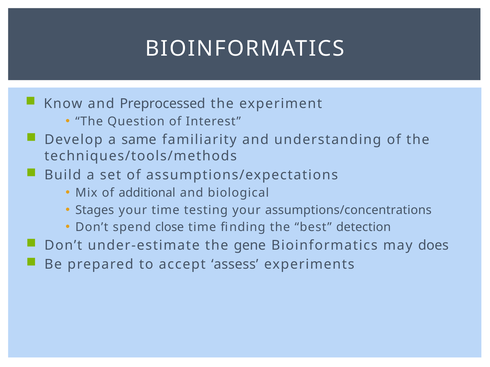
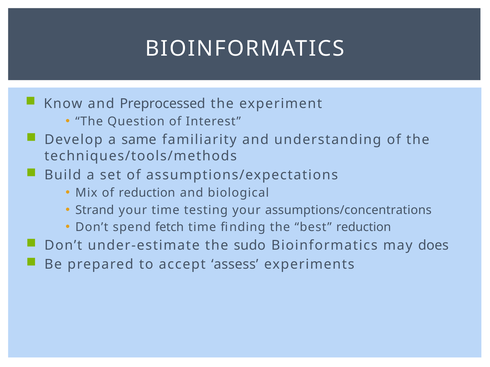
of additional: additional -> reduction
Stages: Stages -> Strand
close: close -> fetch
best detection: detection -> reduction
gene: gene -> sudo
